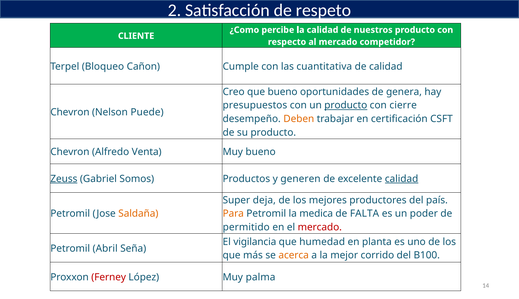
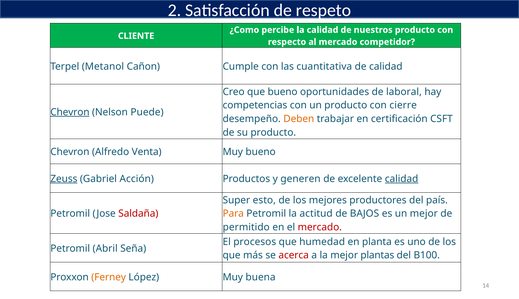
Bloqueo: Bloqueo -> Metanol
genera: genera -> laboral
presupuestos: presupuestos -> competencias
producto at (346, 105) underline: present -> none
Chevron at (70, 112) underline: none -> present
Somos: Somos -> Acción
deja: deja -> esto
Saldaña colour: orange -> red
medica: medica -> actitud
FALTA: FALTA -> BAJOS
un poder: poder -> mejor
vigilancia: vigilancia -> procesos
acerca colour: orange -> red
corrido: corrido -> plantas
Ferney colour: red -> orange
palma: palma -> buena
